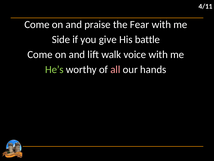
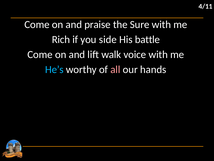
Fear: Fear -> Sure
Side: Side -> Rich
give: give -> side
He’s colour: light green -> light blue
